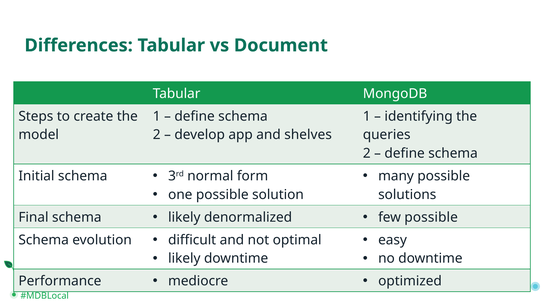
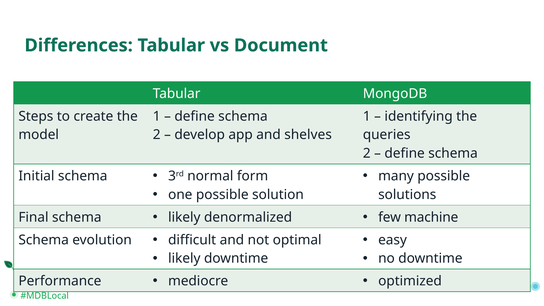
few possible: possible -> machine
